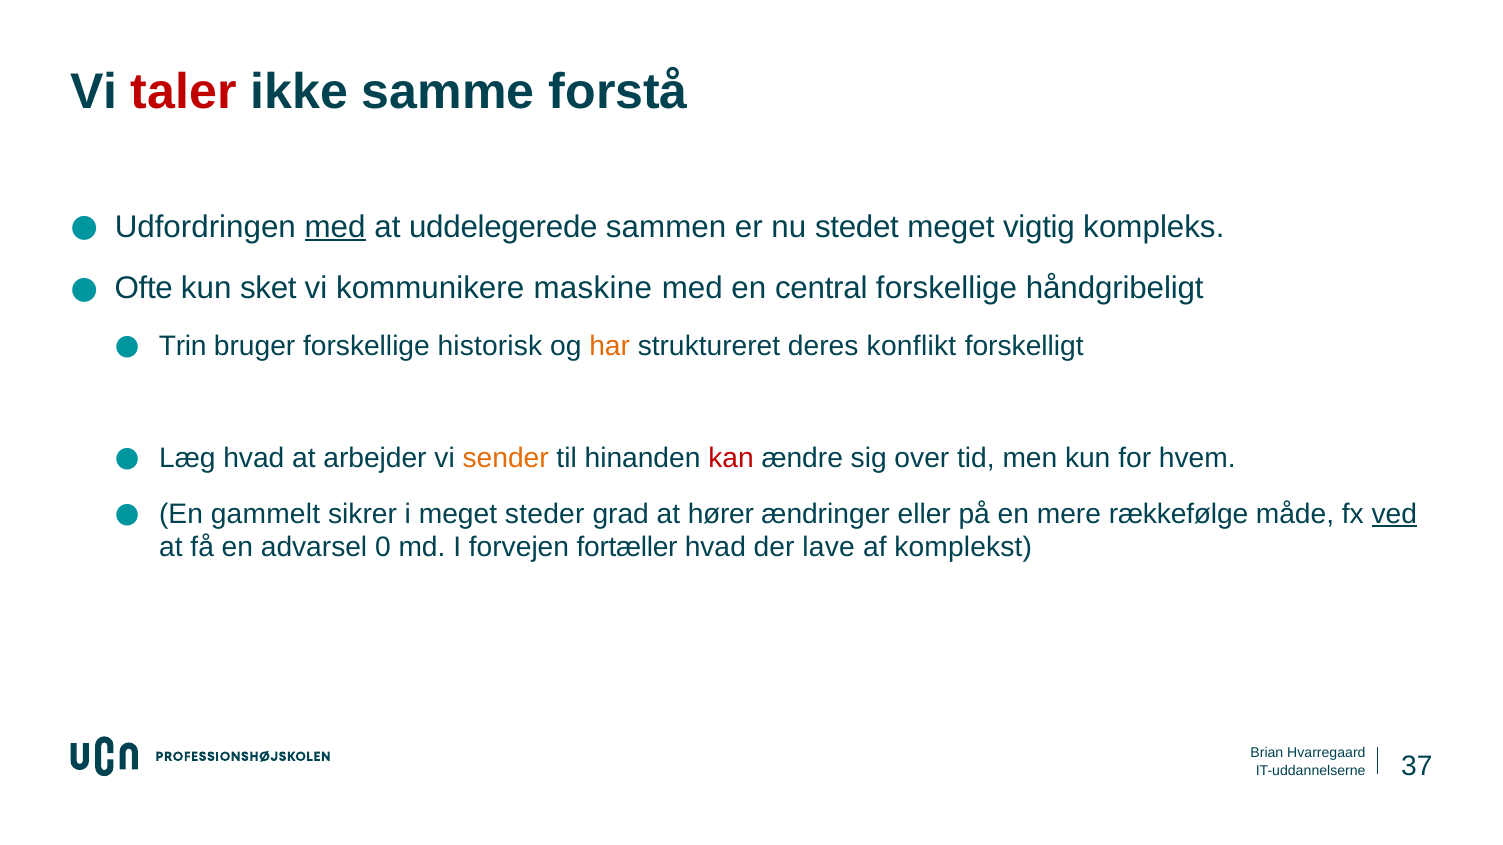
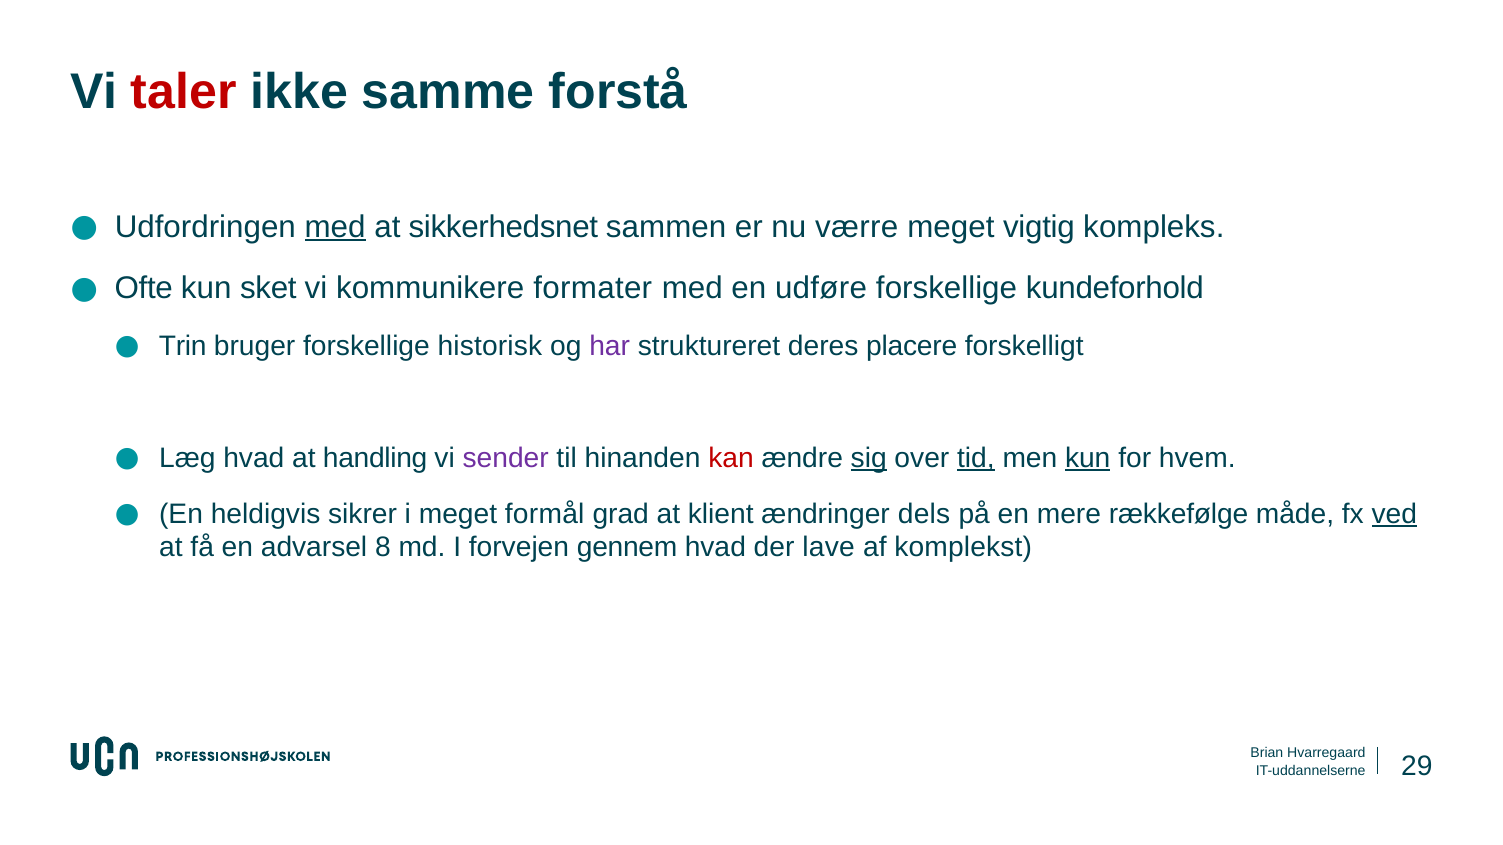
uddelegerede: uddelegerede -> sikkerhedsnet
stedet: stedet -> værre
maskine: maskine -> formater
central: central -> udføre
håndgribeligt: håndgribeligt -> kundeforhold
har colour: orange -> purple
konflikt: konflikt -> placere
arbejder: arbejder -> handling
sender colour: orange -> purple
sig underline: none -> present
tid underline: none -> present
kun at (1088, 458) underline: none -> present
gammelt: gammelt -> heldigvis
steder: steder -> formål
hører: hører -> klient
eller: eller -> dels
0: 0 -> 8
fortæller: fortæller -> gennem
37: 37 -> 29
